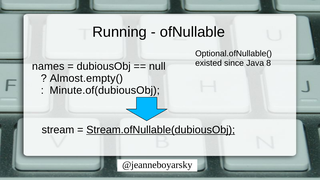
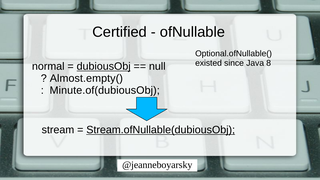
Running: Running -> Certified
names: names -> normal
dubiousObj underline: none -> present
